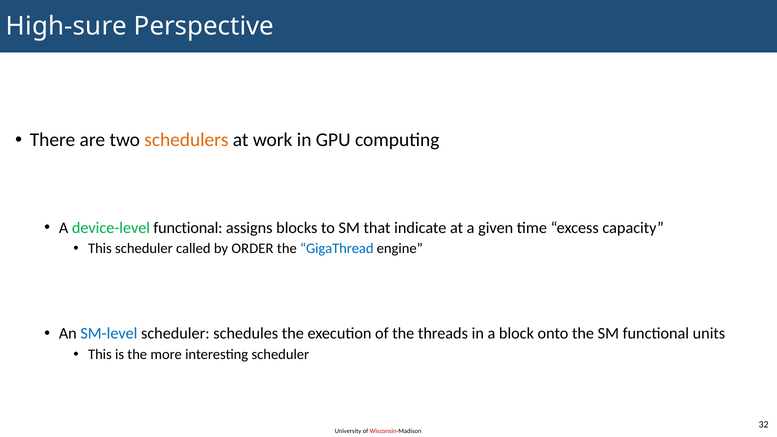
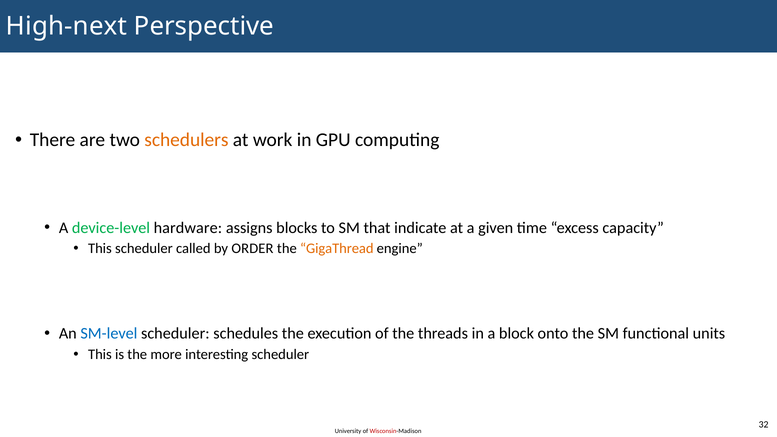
High-sure: High-sure -> High-next
device-level functional: functional -> hardware
GigaThread colour: blue -> orange
